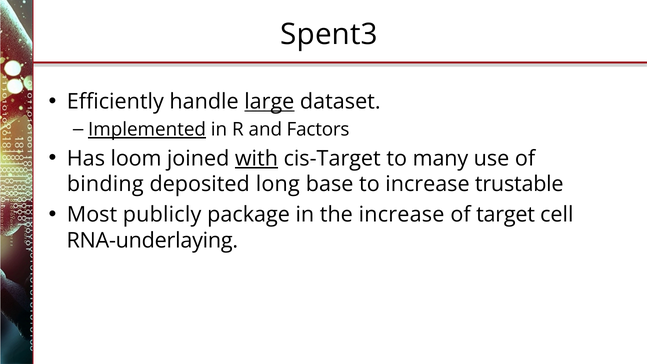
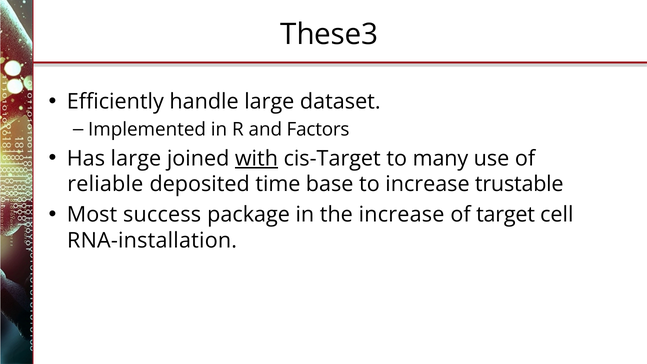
Spent3: Spent3 -> These3
large at (269, 102) underline: present -> none
Implemented underline: present -> none
Has loom: loom -> large
binding: binding -> reliable
long: long -> time
publicly: publicly -> success
RNA-underlaying: RNA-underlaying -> RNA-installation
